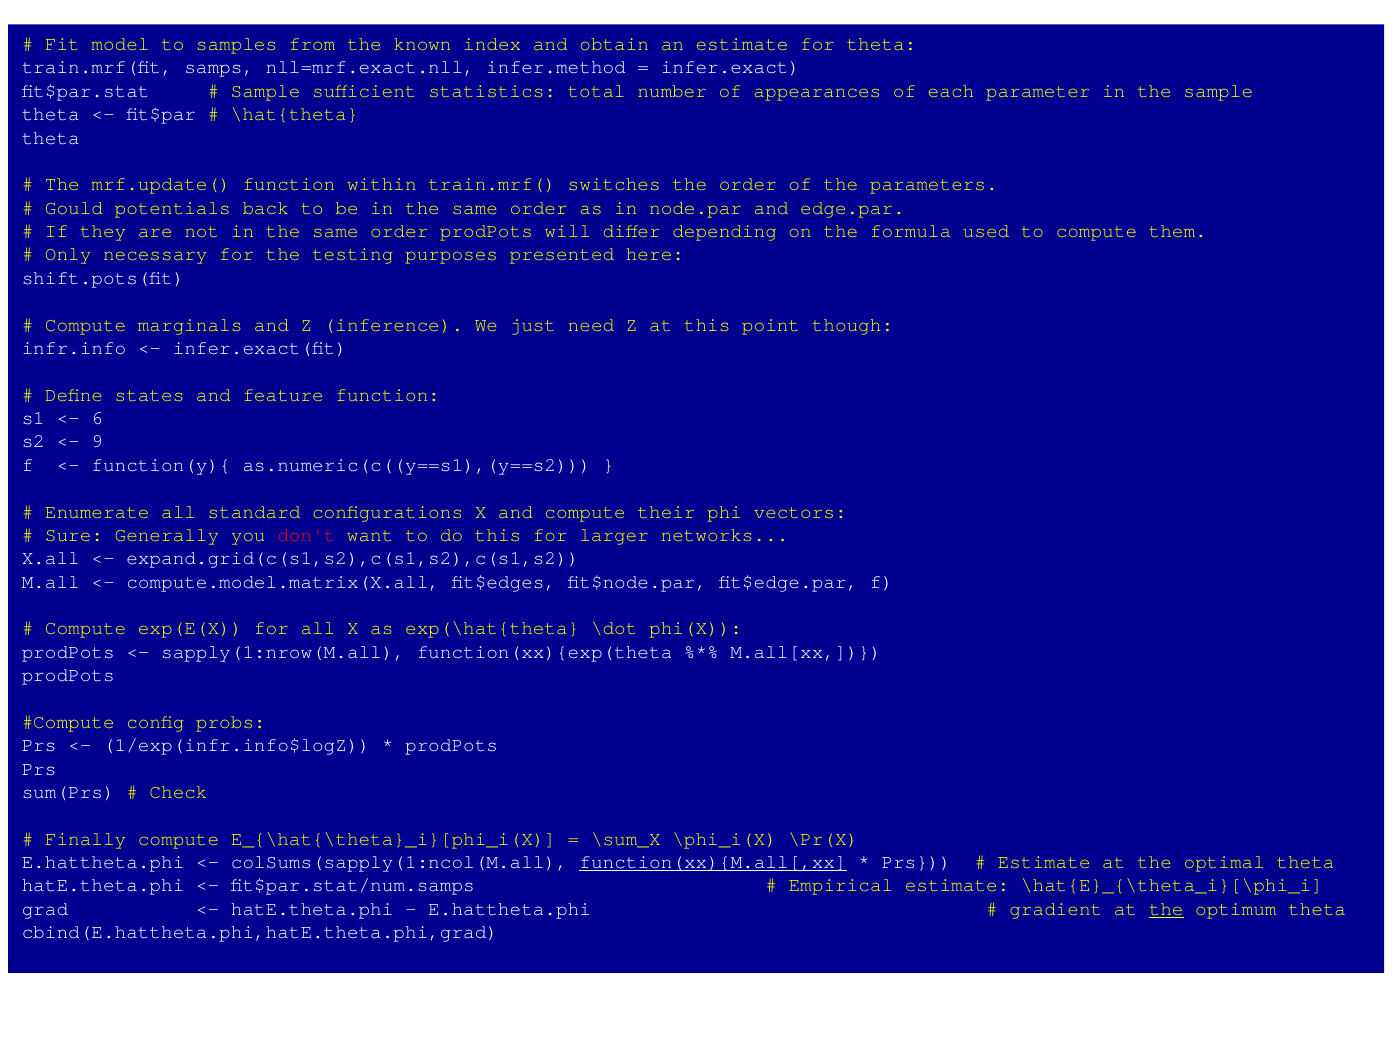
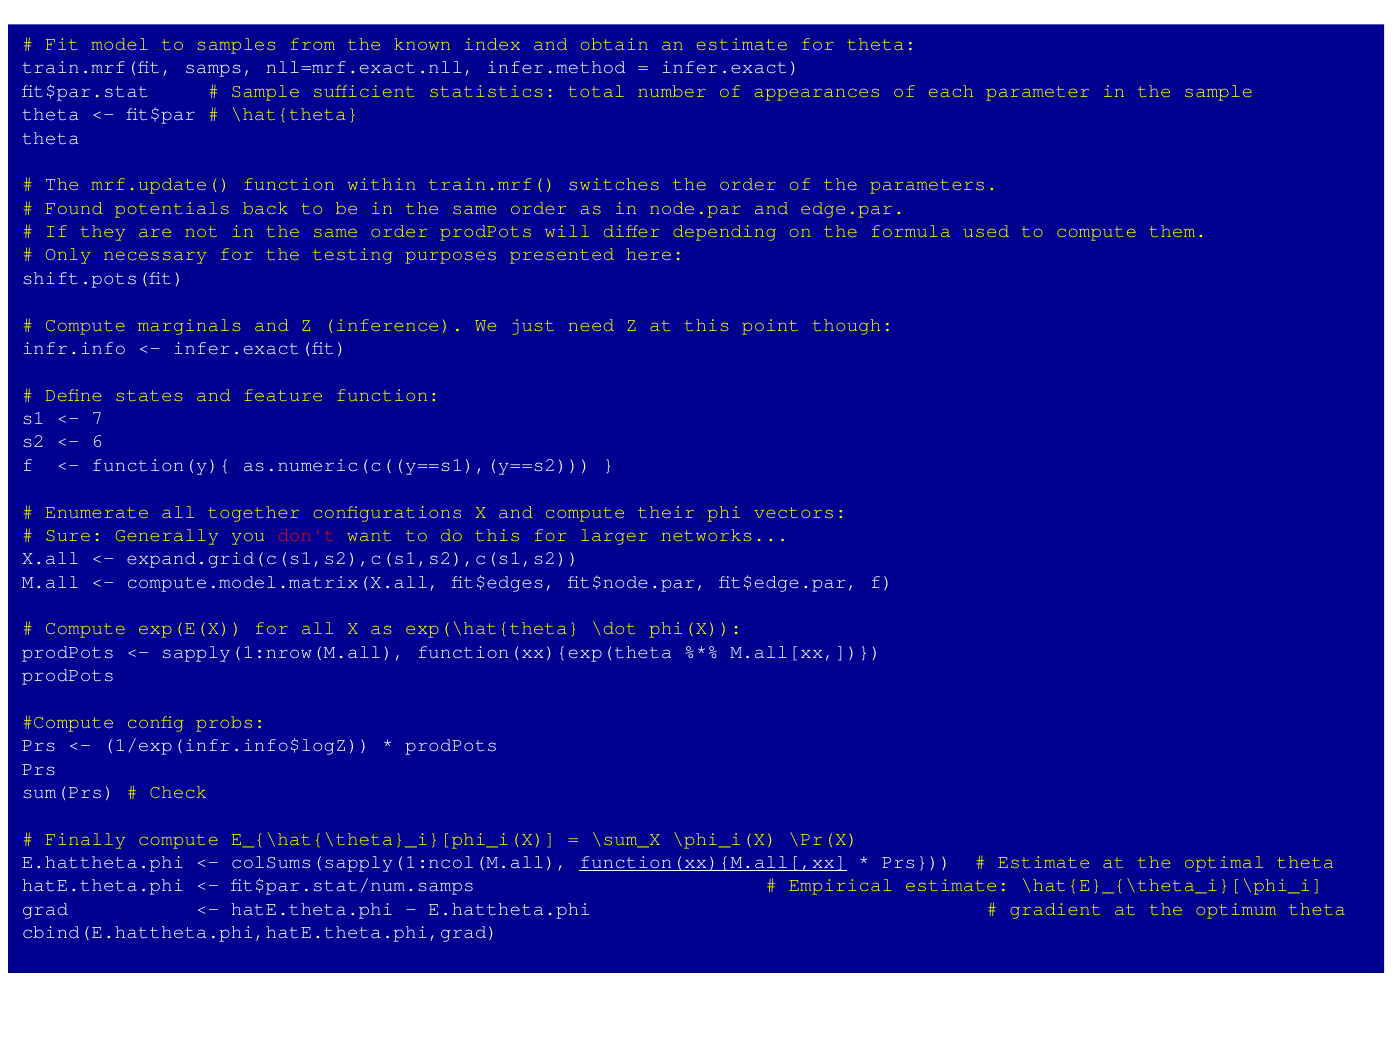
Gould: Gould -> Found
6: 6 -> 7
9: 9 -> 6
standard: standard -> together
the at (1166, 909) underline: present -> none
